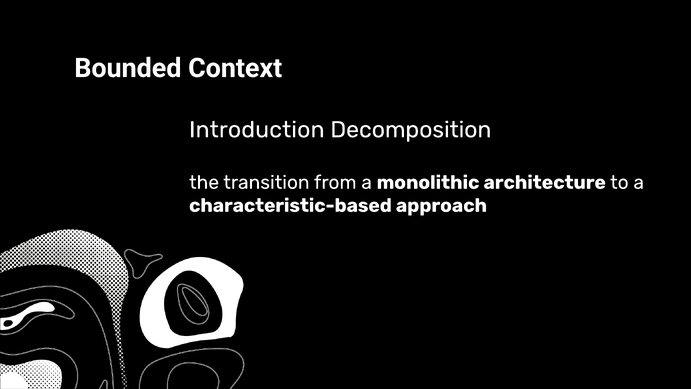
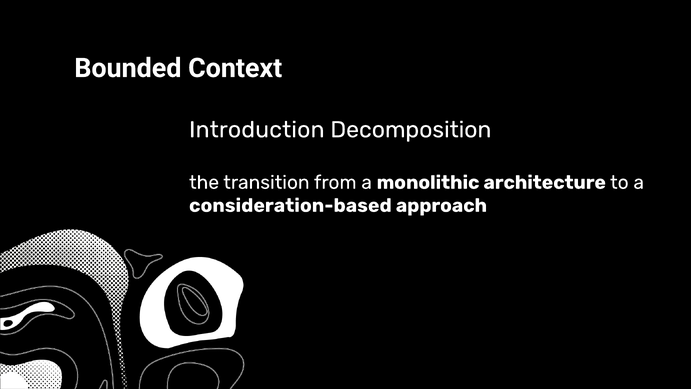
characteristic-based: characteristic-based -> consideration-based
